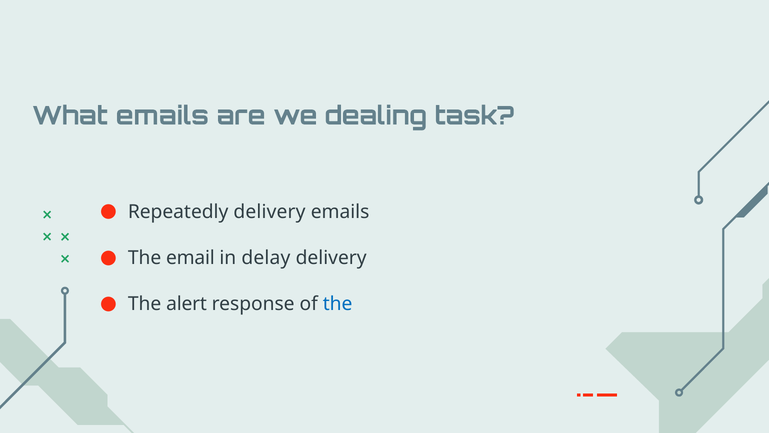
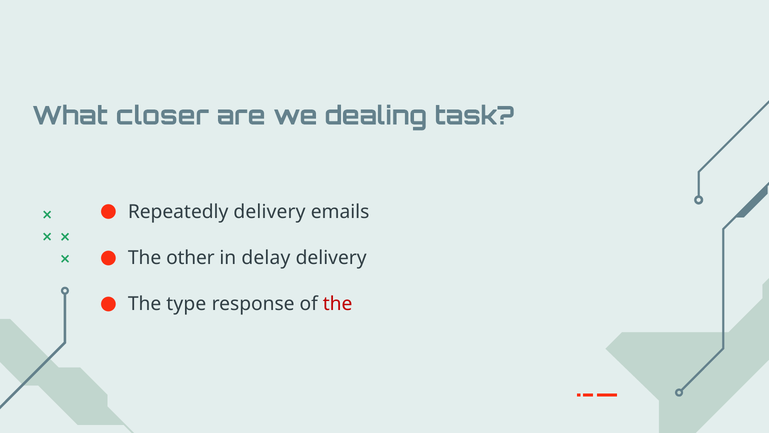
What emails: emails -> closer
email: email -> other
alert: alert -> type
the at (338, 304) colour: blue -> red
